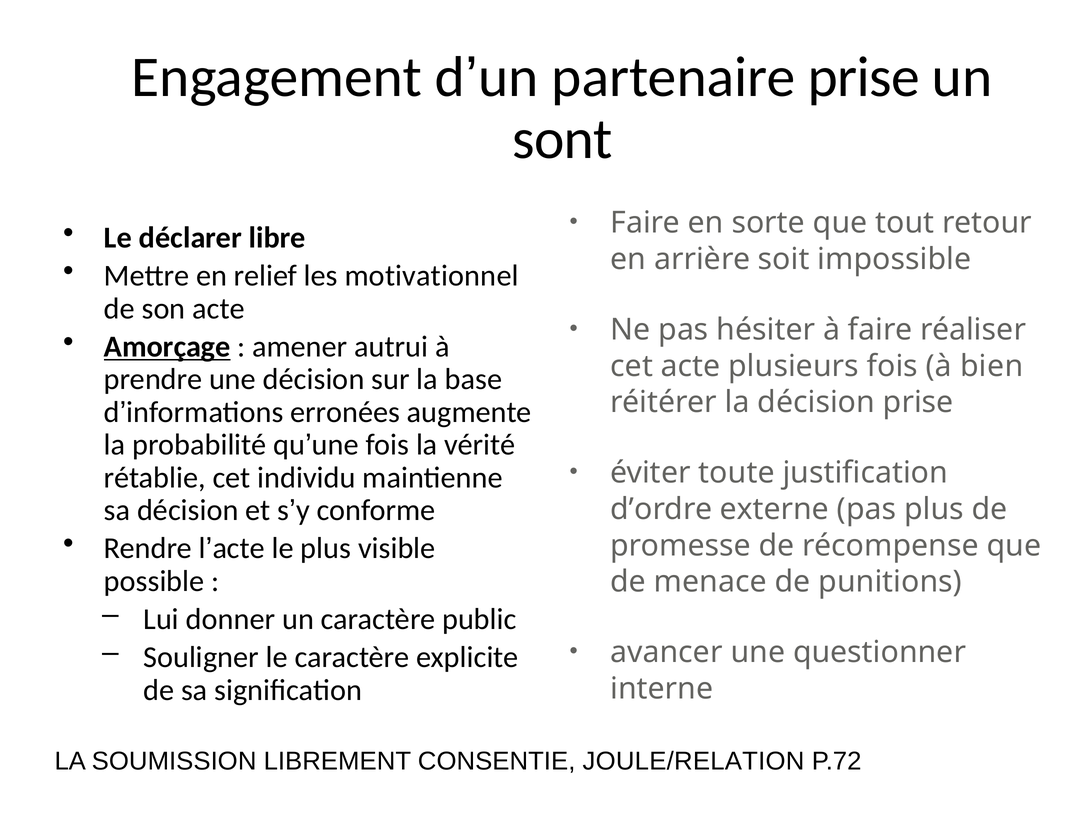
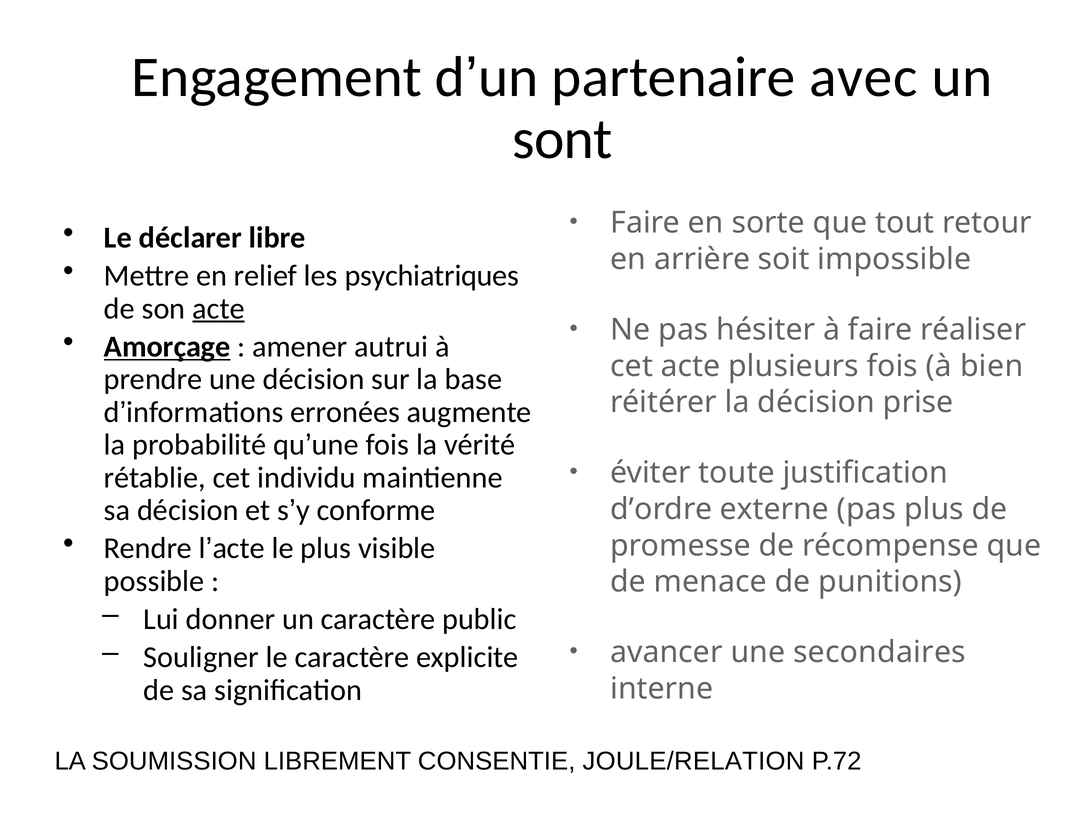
partenaire prise: prise -> avec
motivationnel: motivationnel -> psychiatriques
acte at (219, 308) underline: none -> present
questionner: questionner -> secondaires
